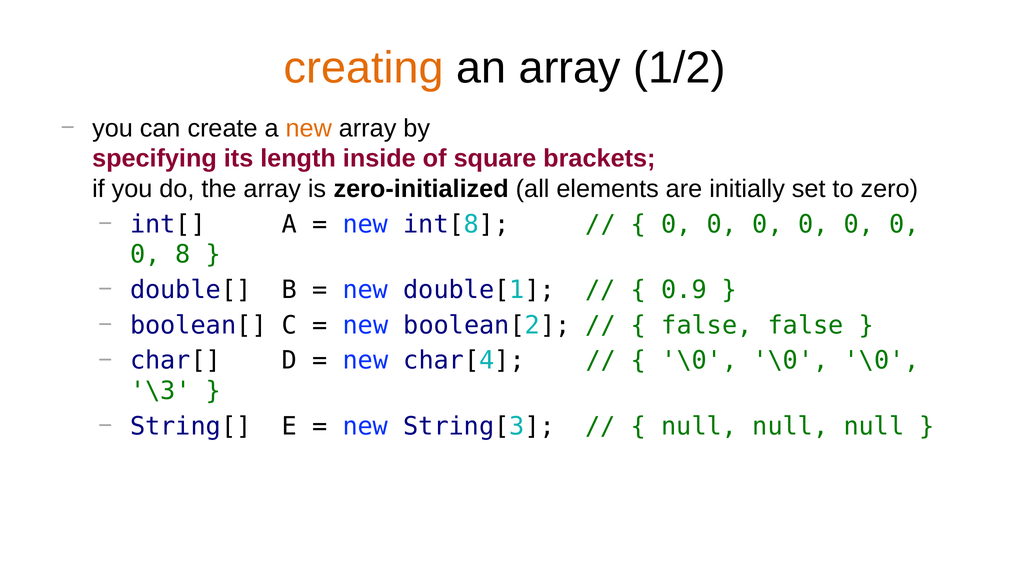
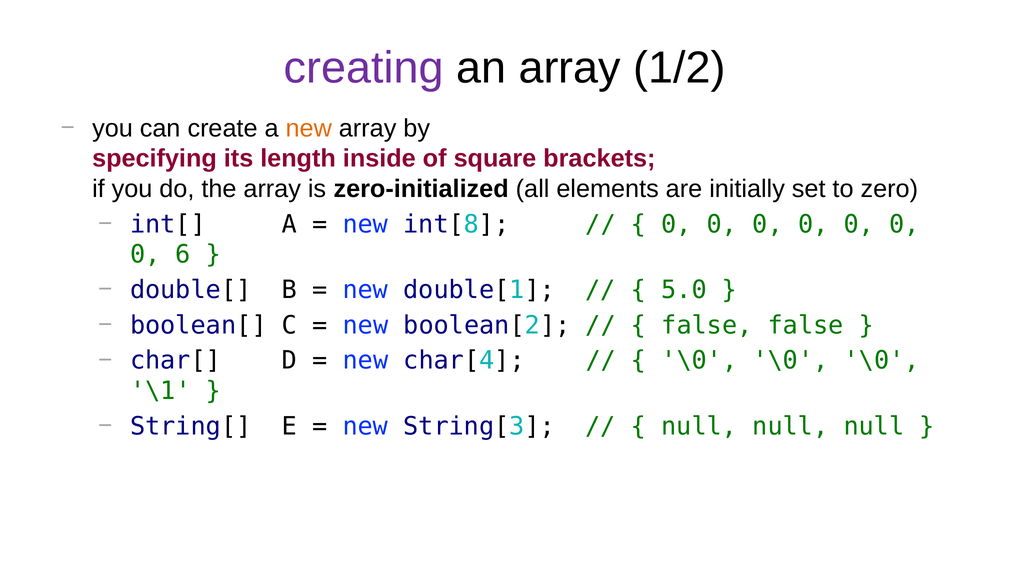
creating colour: orange -> purple
8: 8 -> 6
0.9: 0.9 -> 5.0
\3: \3 -> \1
